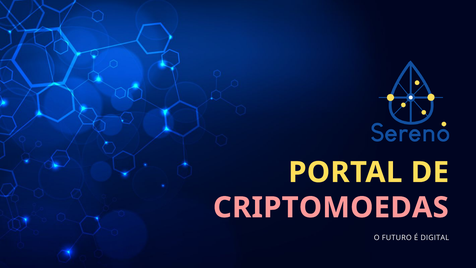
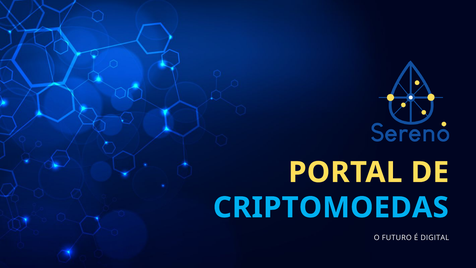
CRIPTOMOEDAS colour: pink -> light blue
